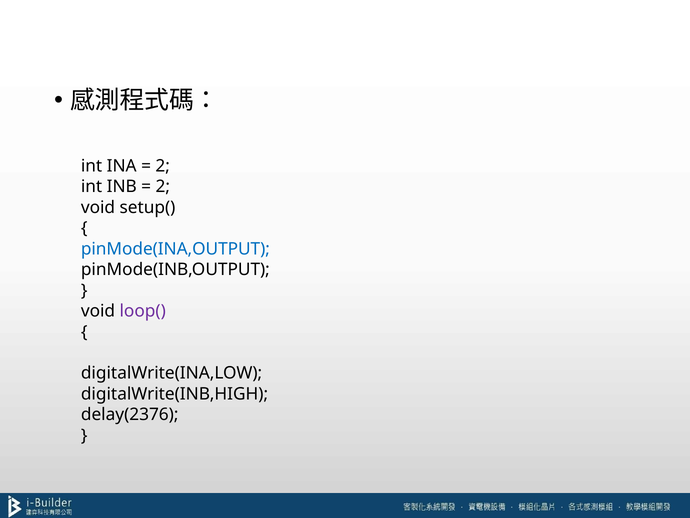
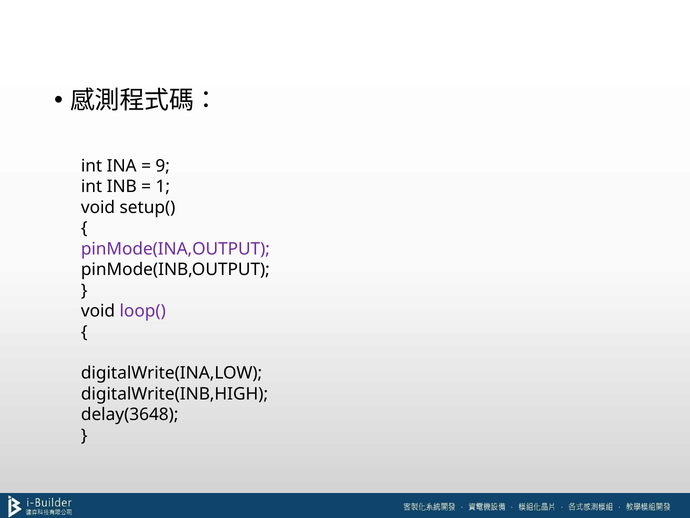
2 at (163, 166): 2 -> 9
2 at (163, 187): 2 -> 1
pinMode(INA,OUTPUT colour: blue -> purple
delay(2376: delay(2376 -> delay(3648
